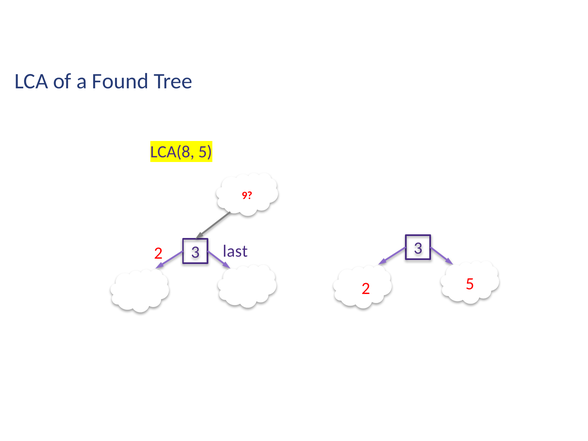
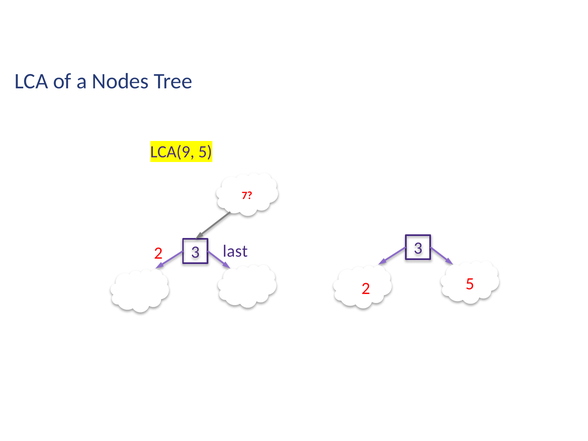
Found: Found -> Nodes
LCA(8: LCA(8 -> LCA(9
9: 9 -> 7
